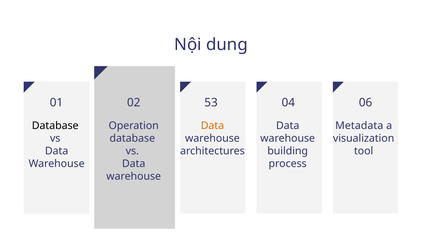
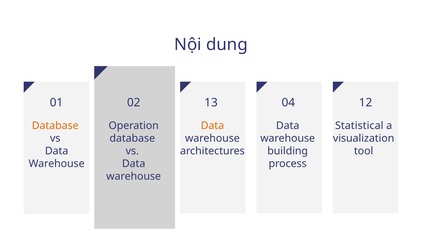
53: 53 -> 13
06: 06 -> 12
Database at (55, 126) colour: black -> orange
Metadata: Metadata -> Statistical
